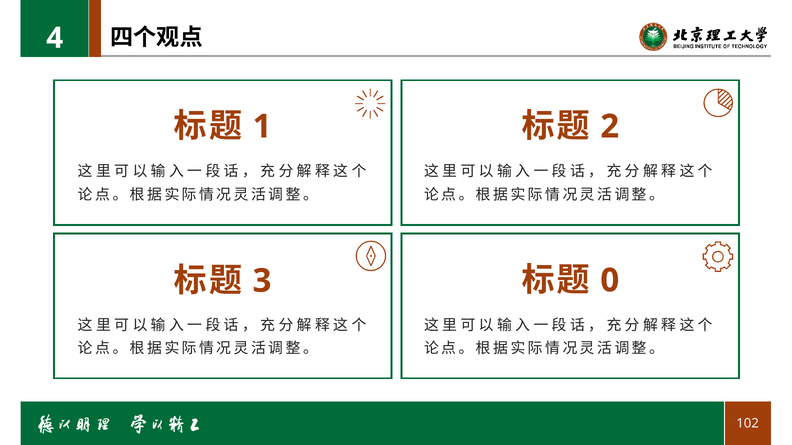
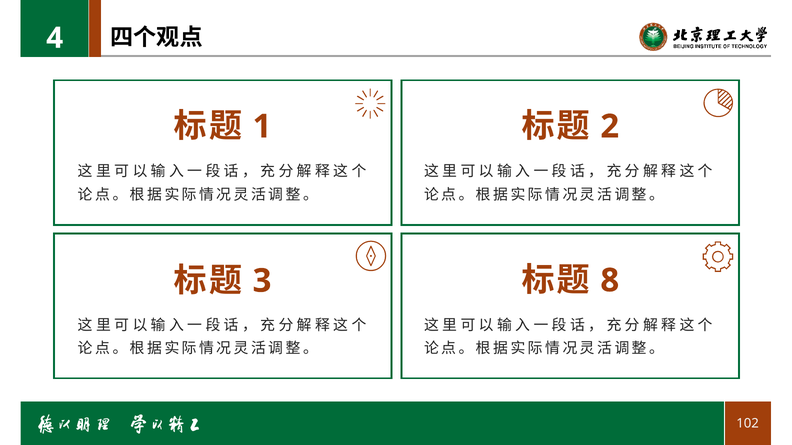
0: 0 -> 8
